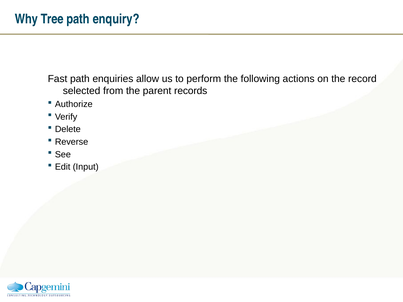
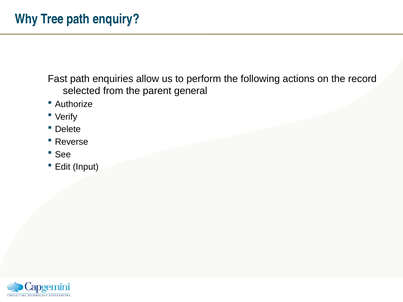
records: records -> general
